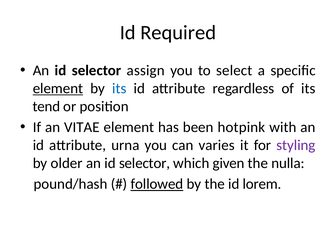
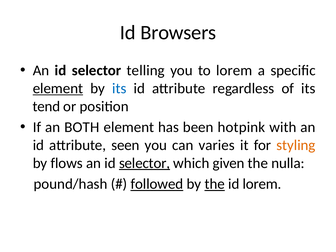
Required: Required -> Browsers
assign: assign -> telling
to select: select -> lorem
VITAE: VITAE -> BOTH
urna: urna -> seen
styling colour: purple -> orange
older: older -> flows
selector at (145, 163) underline: none -> present
the at (215, 184) underline: none -> present
